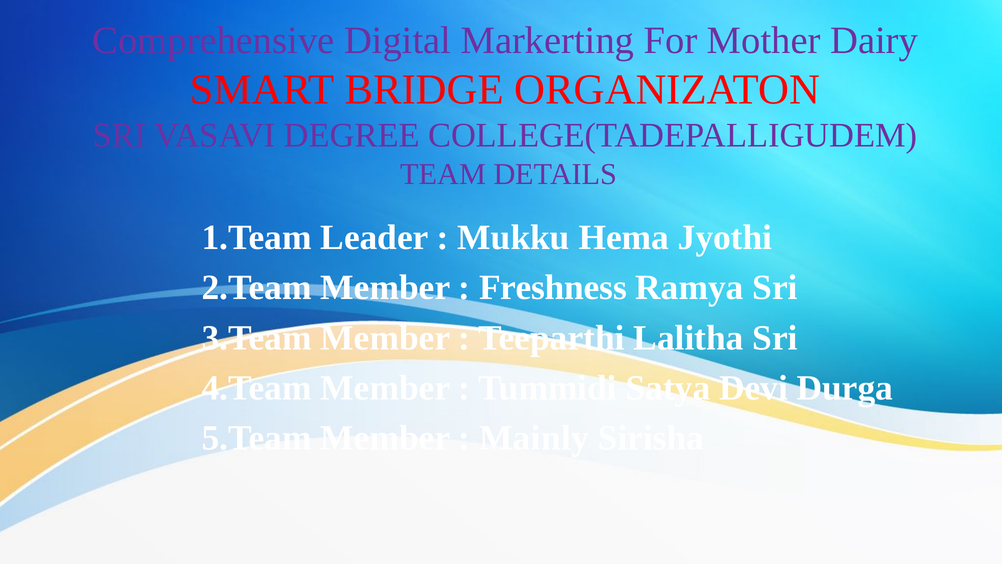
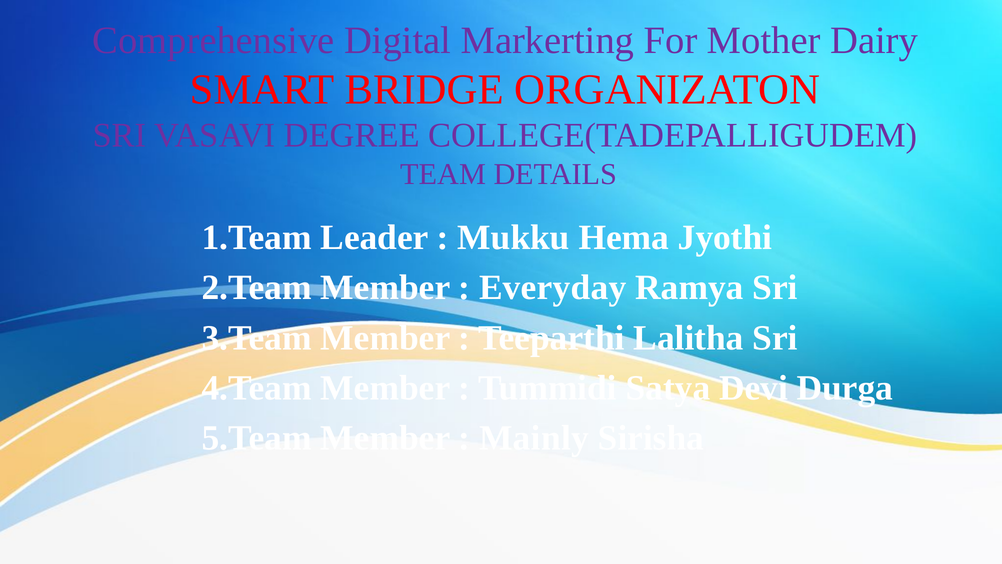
Freshness: Freshness -> Everyday
